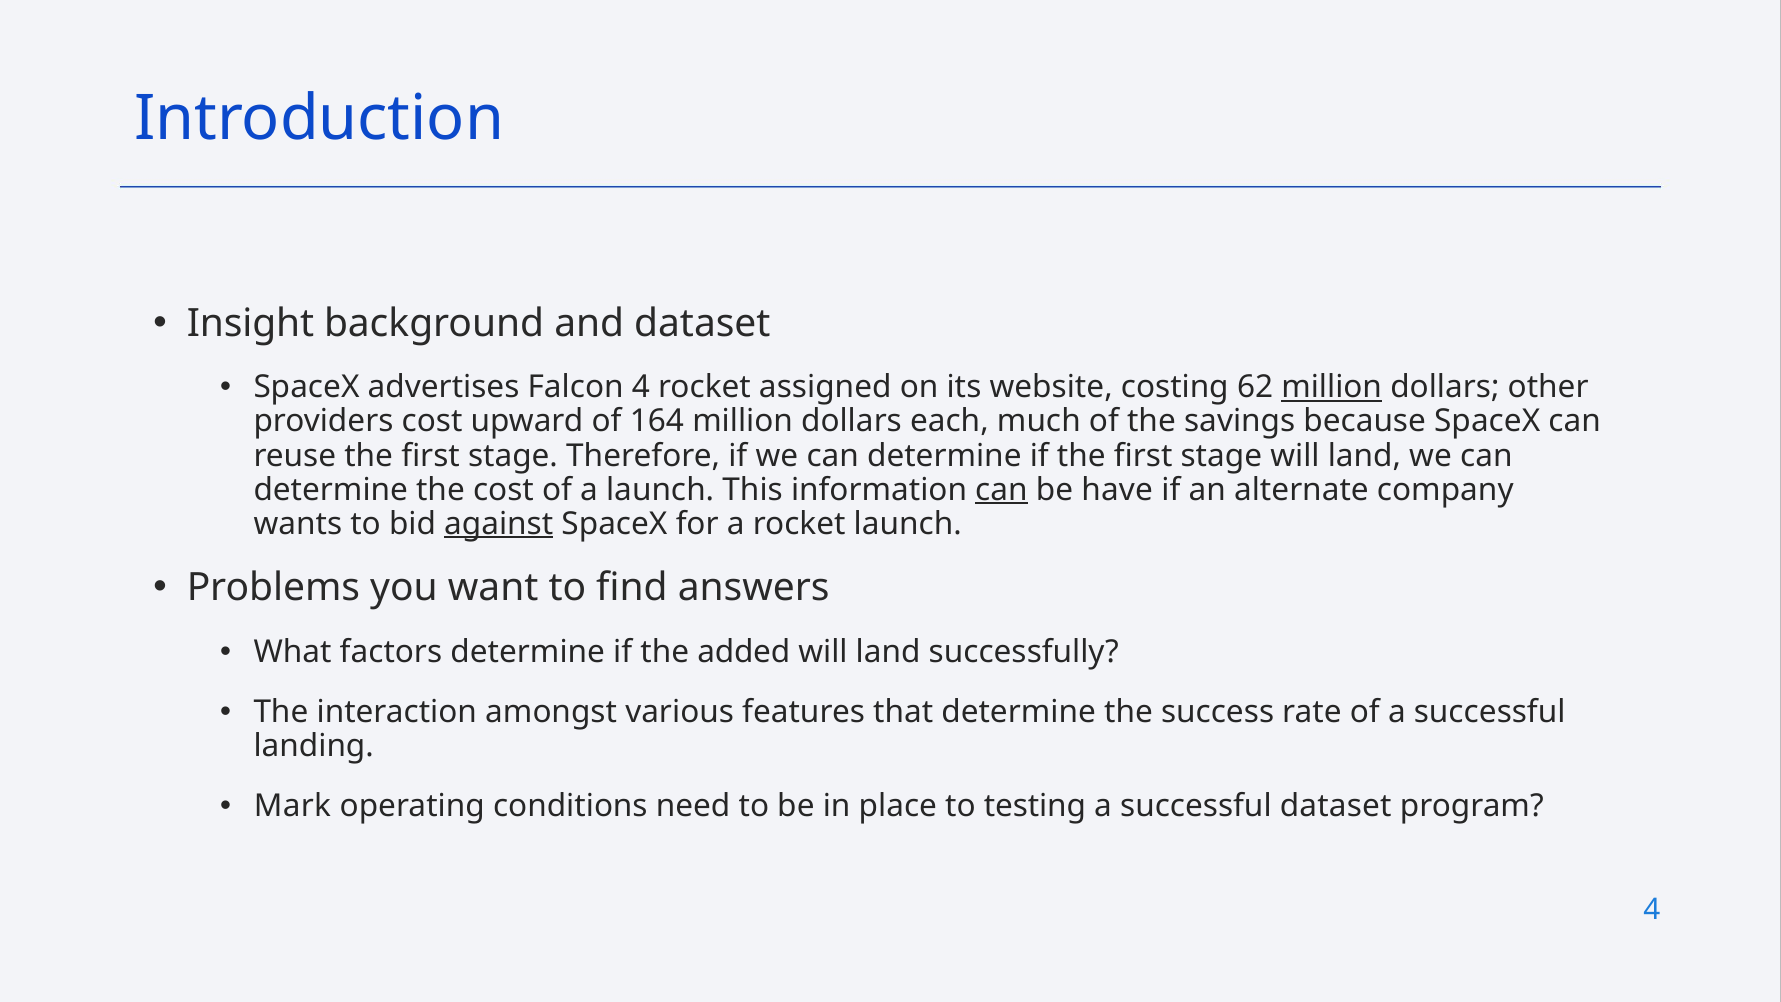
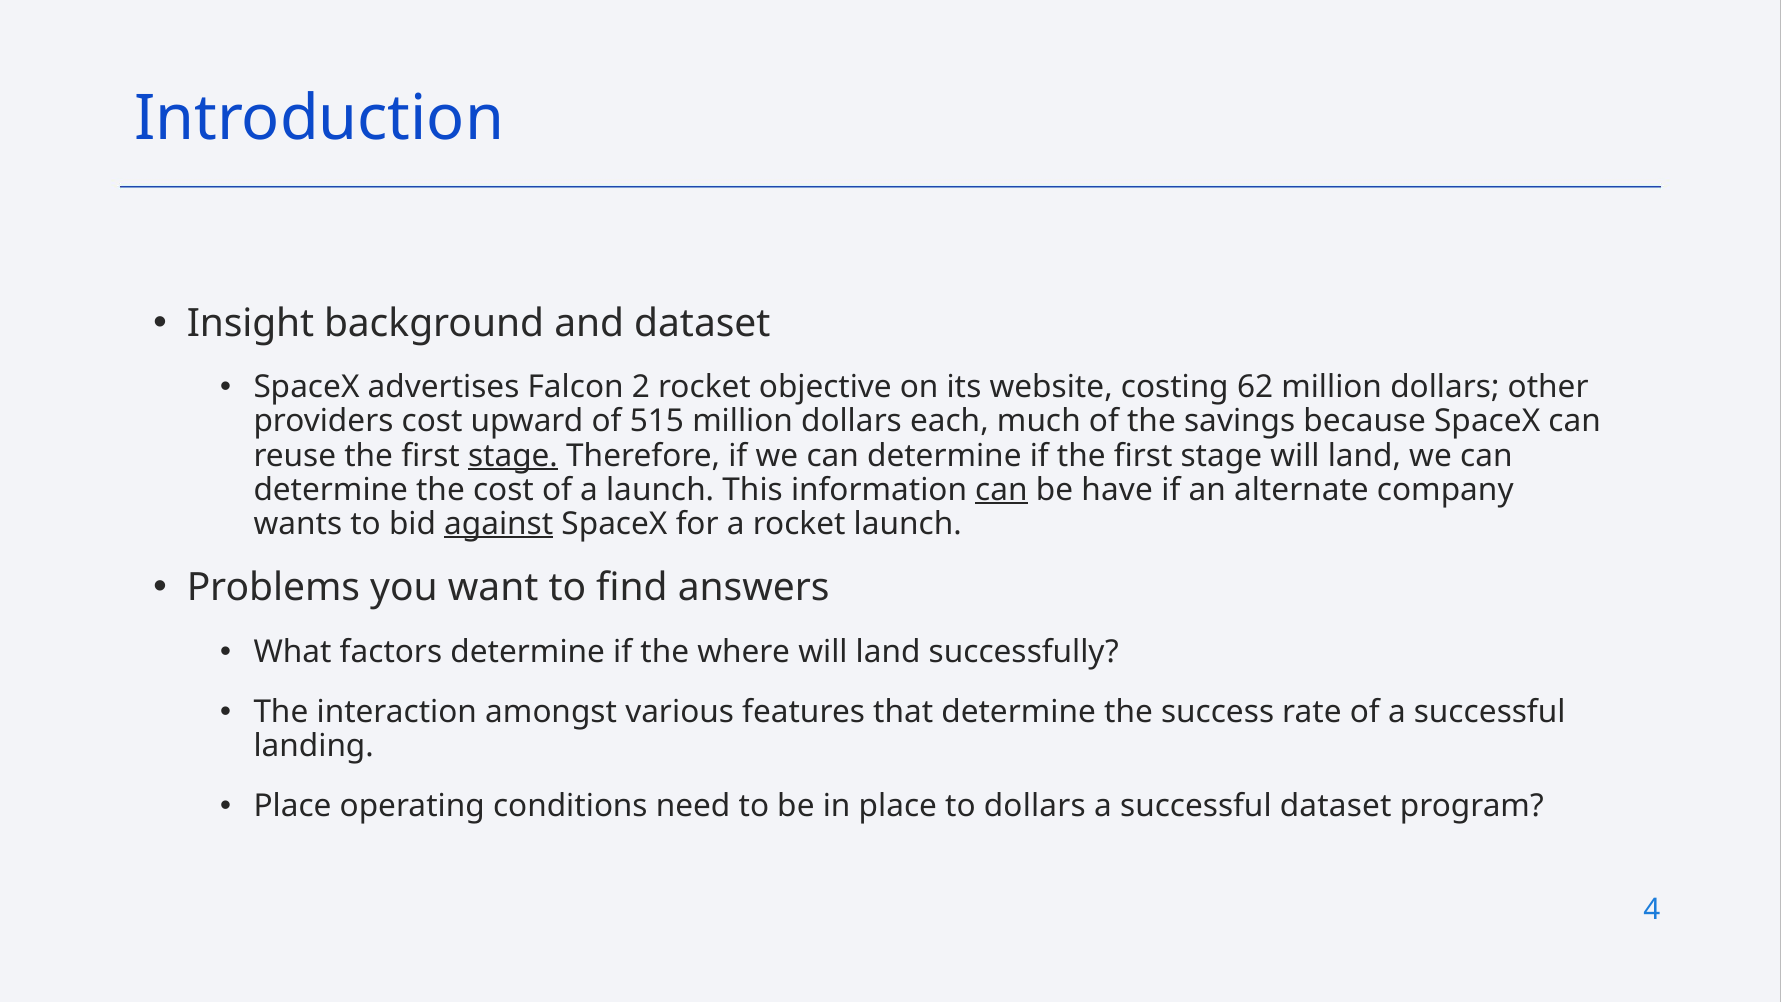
Falcon 4: 4 -> 2
assigned: assigned -> objective
million at (1332, 387) underline: present -> none
164: 164 -> 515
stage at (513, 456) underline: none -> present
added: added -> where
Mark at (292, 806): Mark -> Place
to testing: testing -> dollars
